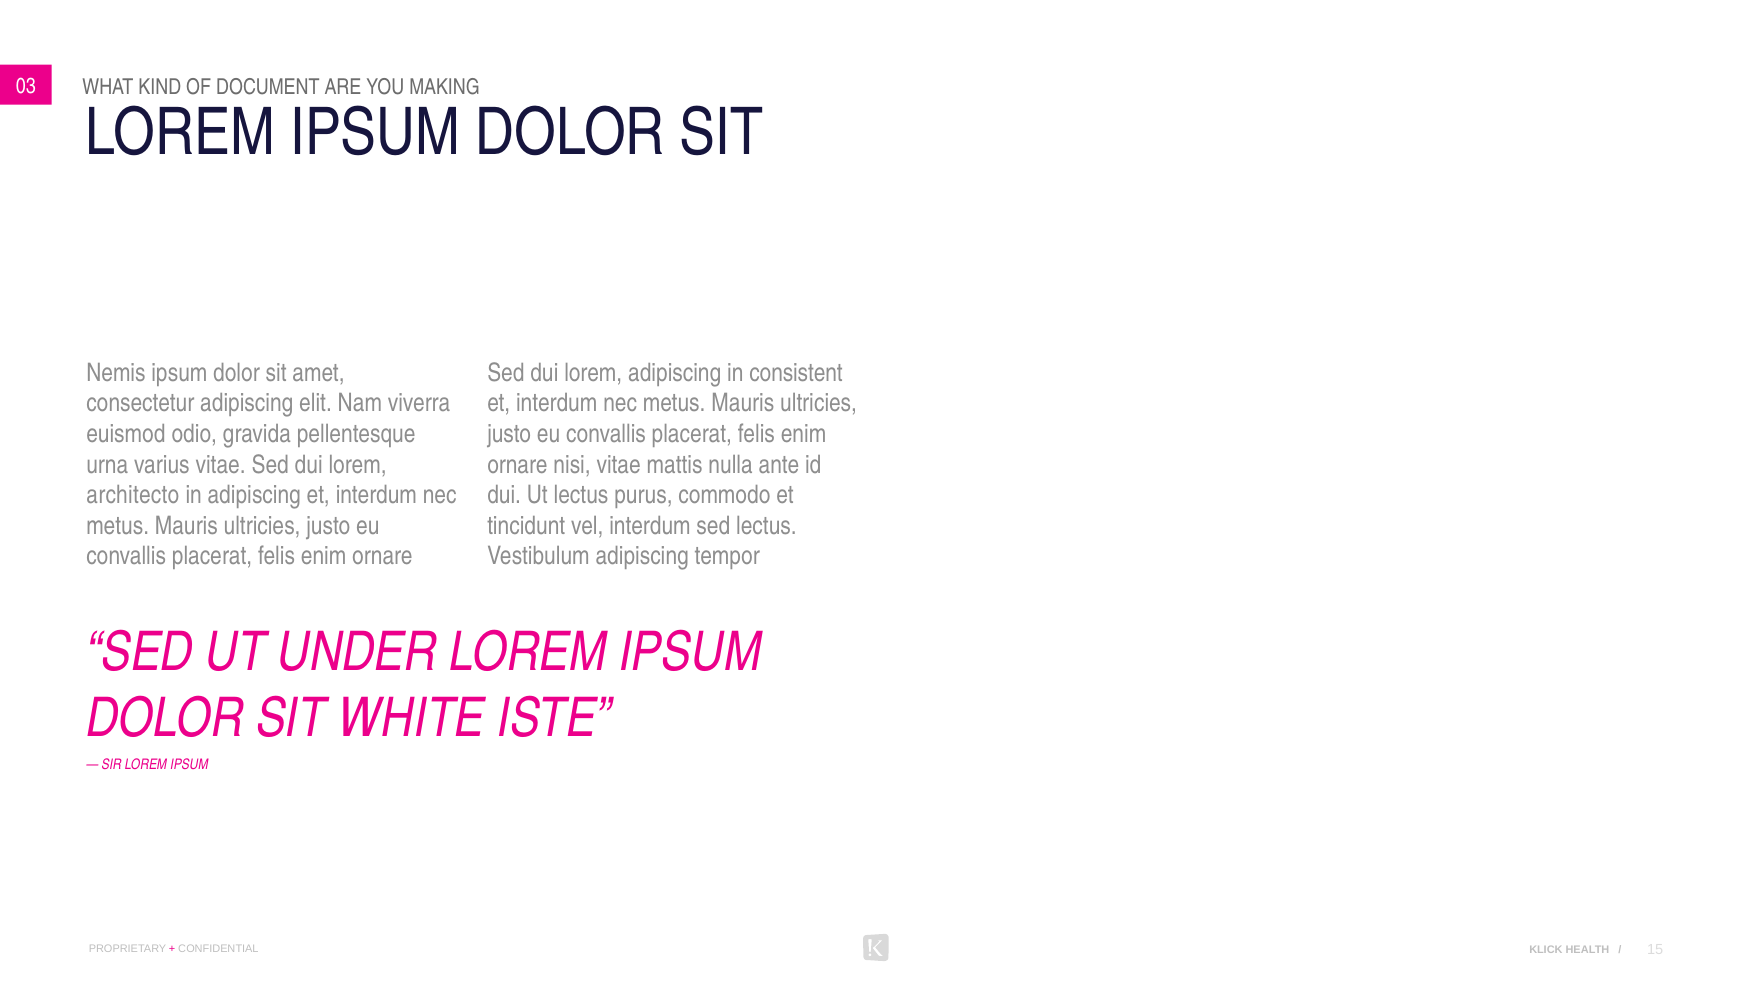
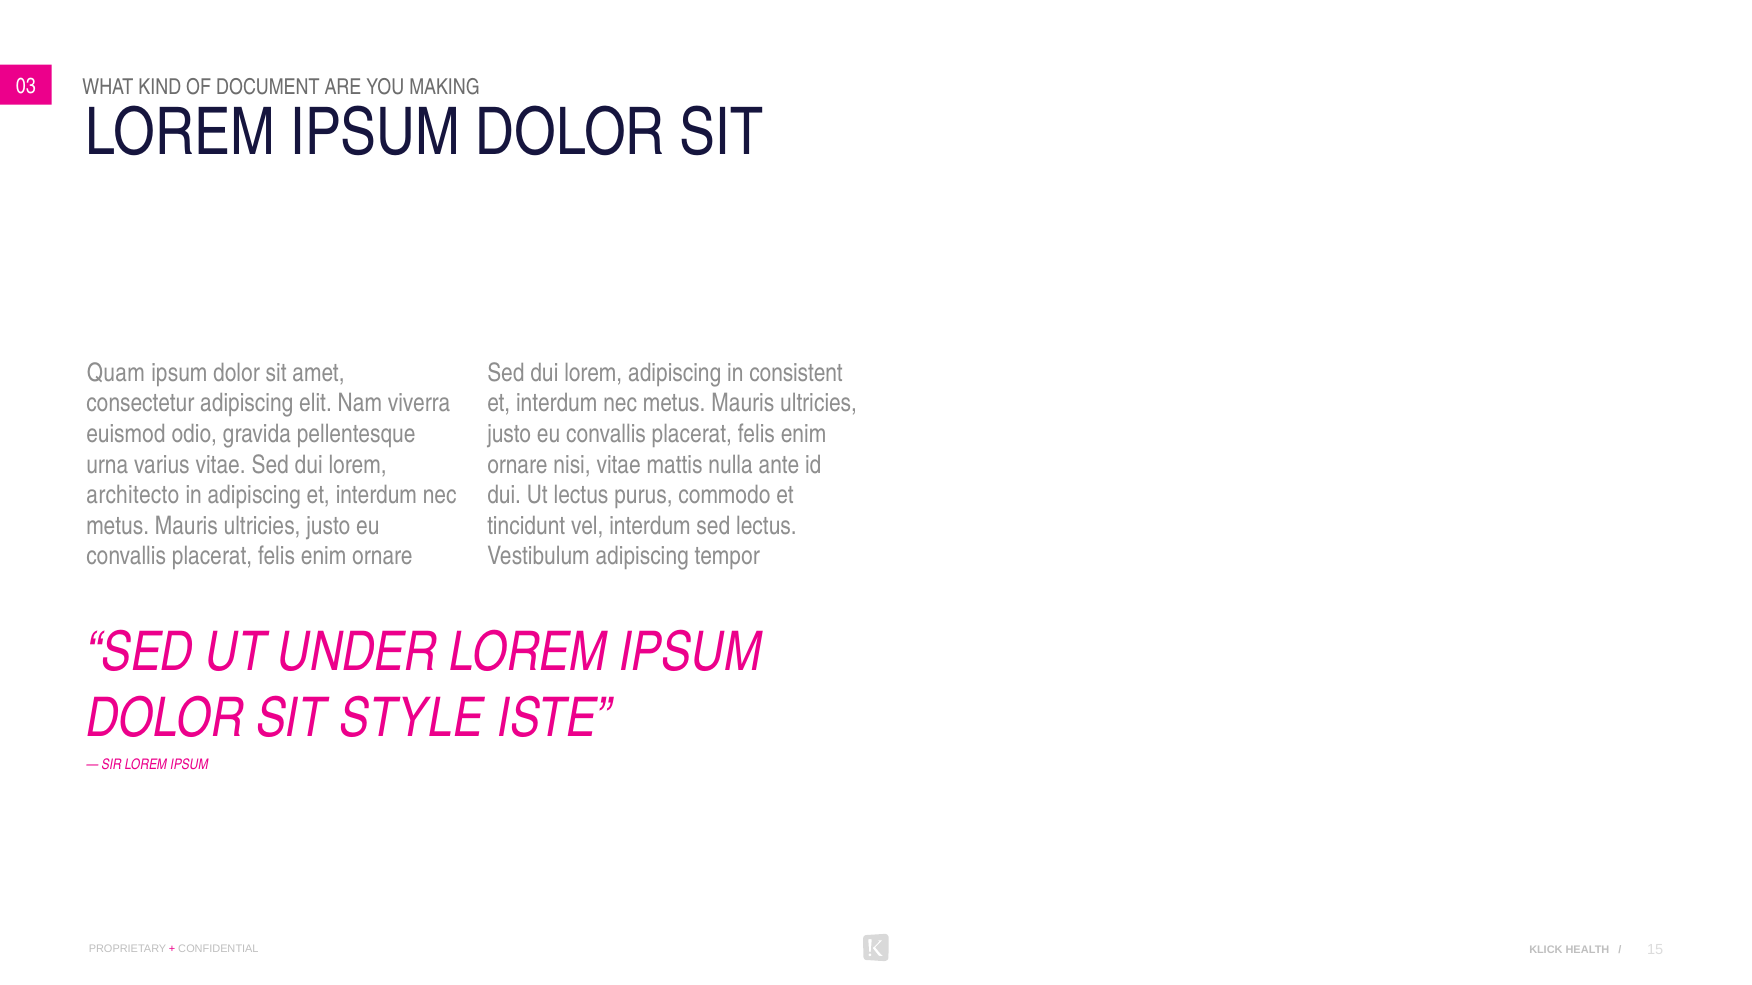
Nemis: Nemis -> Quam
WHITE: WHITE -> STYLE
